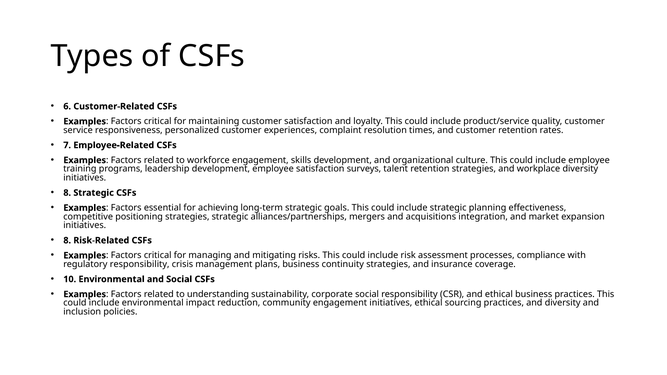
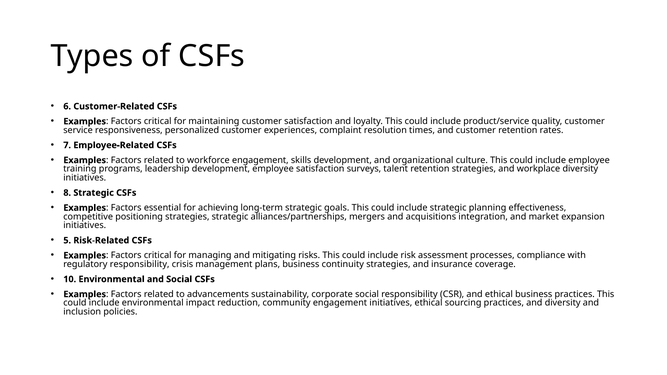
8 at (67, 241): 8 -> 5
understanding: understanding -> advancements
